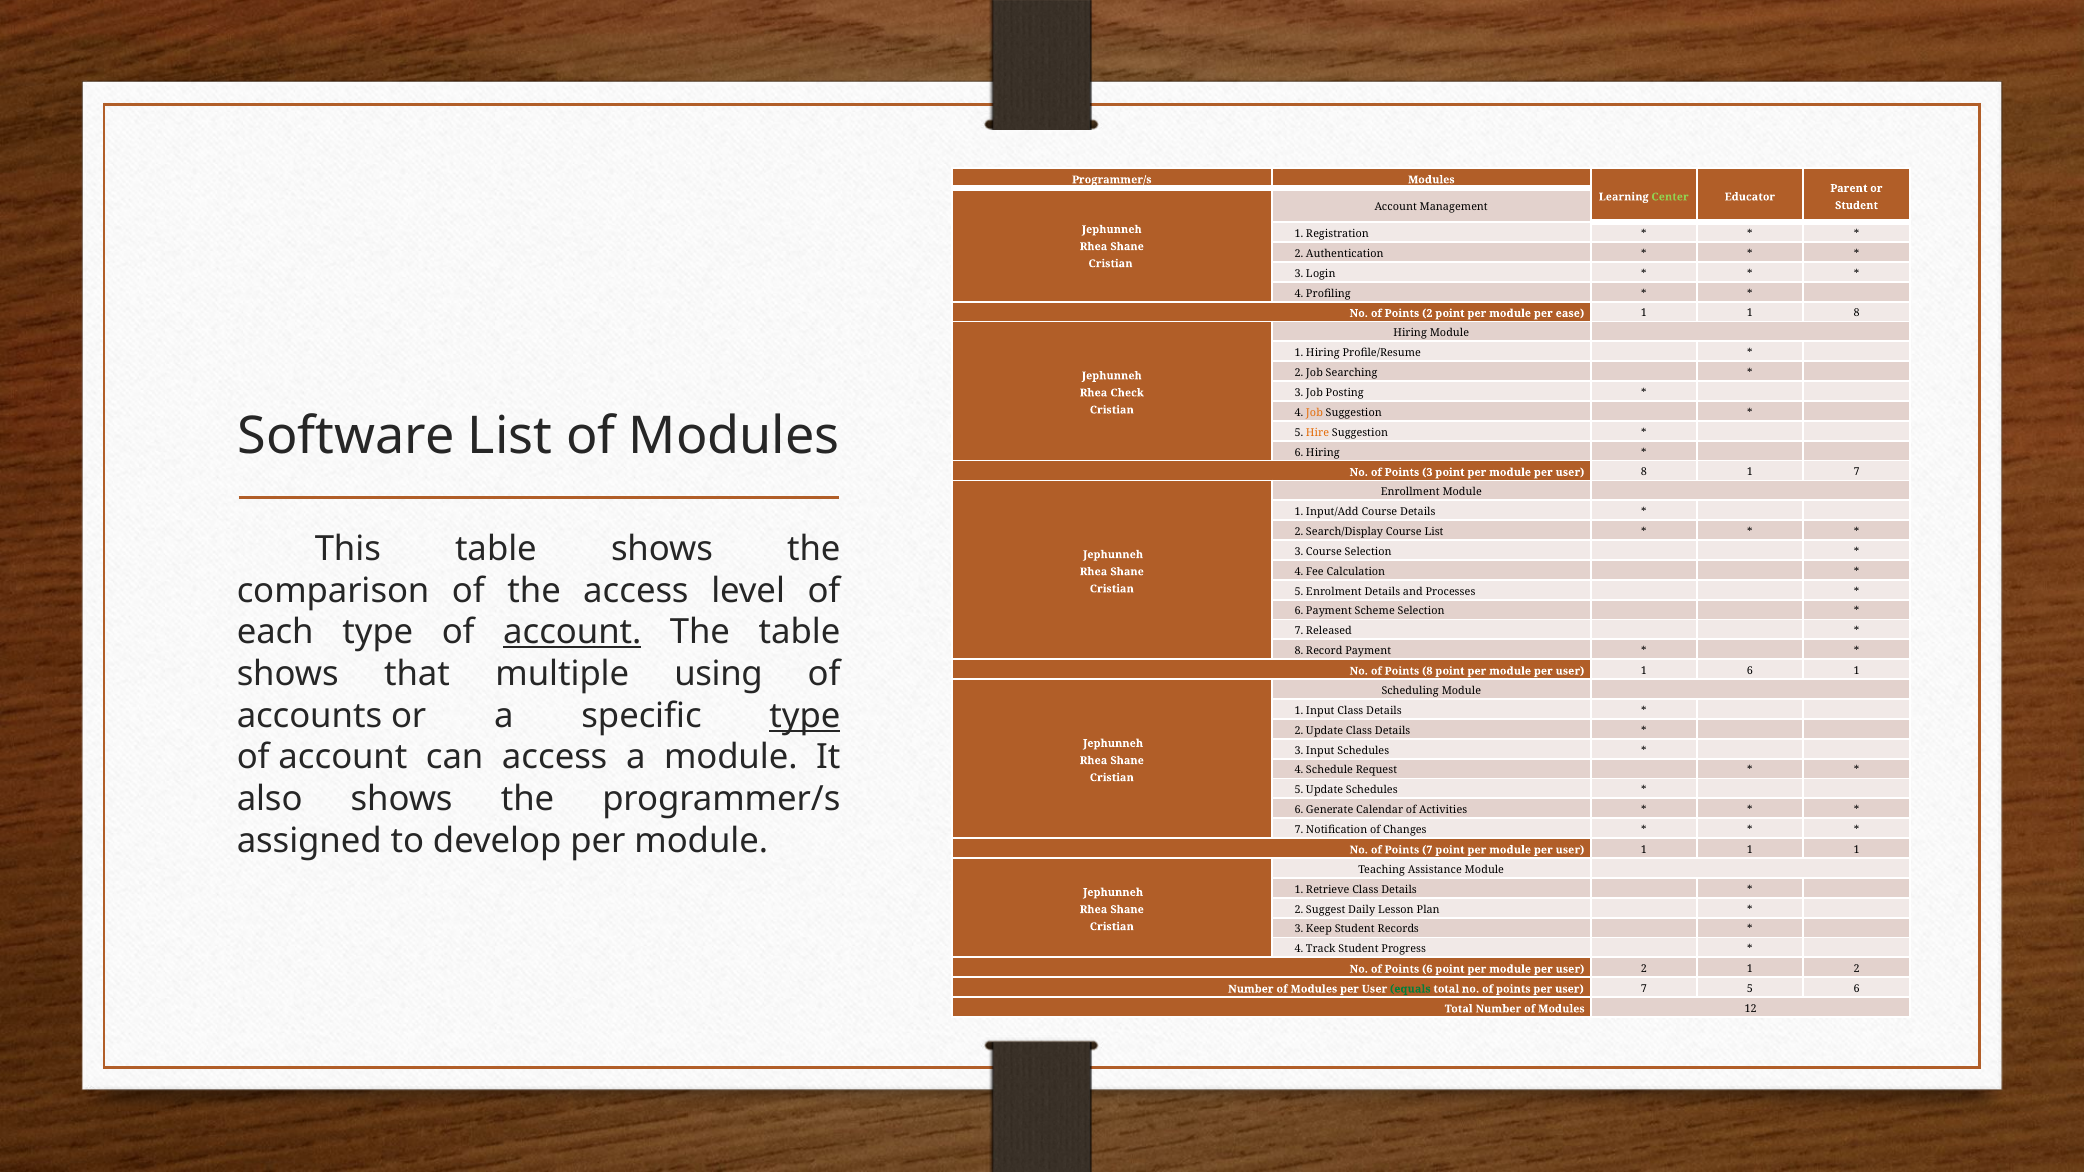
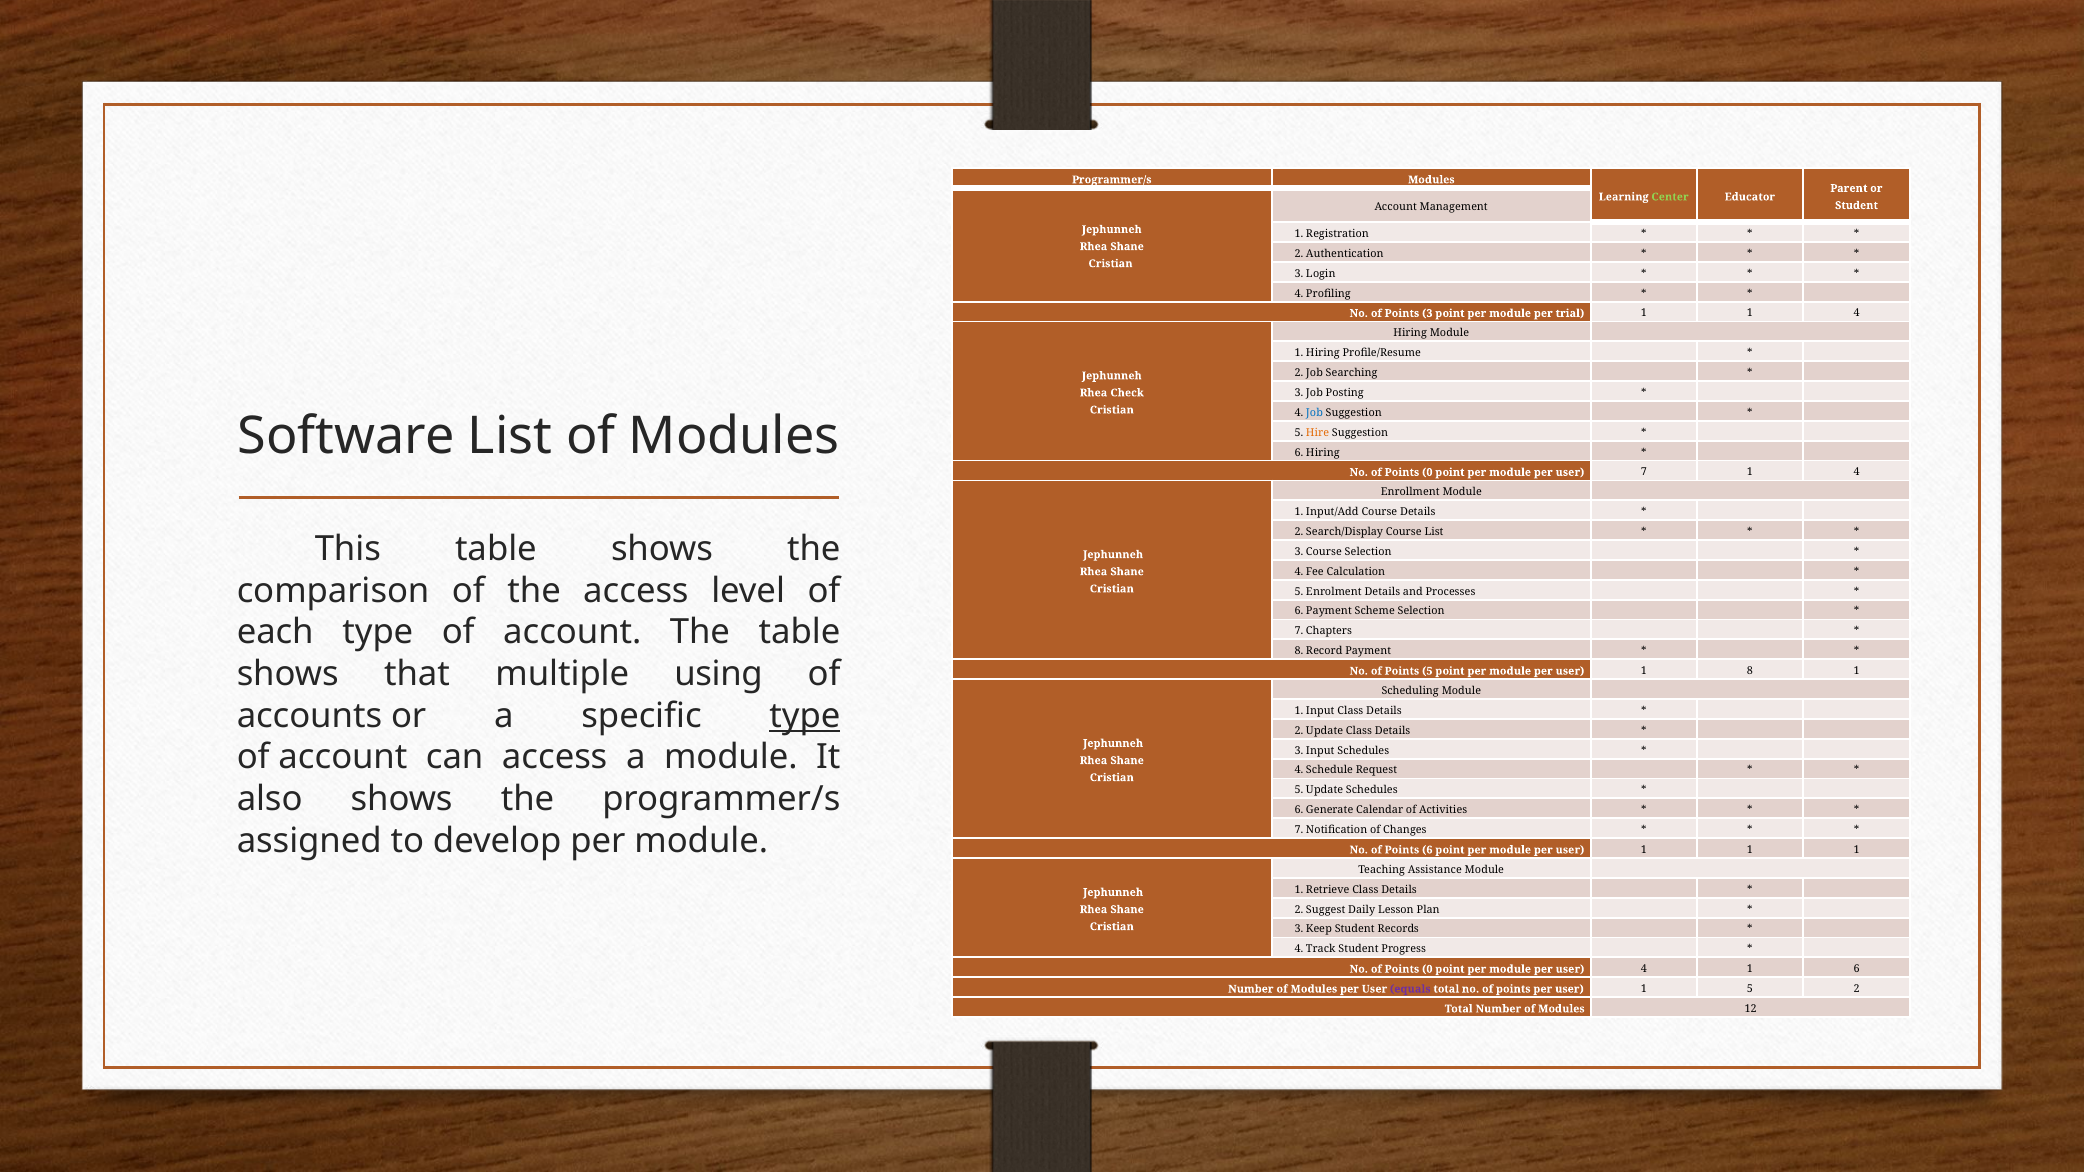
Points 2: 2 -> 3
ease: ease -> trial
1 1 8: 8 -> 4
Job at (1314, 413) colour: orange -> blue
3 at (1427, 472): 3 -> 0
user 8: 8 -> 7
7 at (1857, 472): 7 -> 4
account at (572, 633) underline: present -> none
Released: Released -> Chapters
Points 8: 8 -> 5
1 6: 6 -> 8
Points 7: 7 -> 6
6 at (1427, 969): 6 -> 0
user 2: 2 -> 4
1 2: 2 -> 6
equals colour: green -> purple
points per user 7: 7 -> 1
5 6: 6 -> 2
